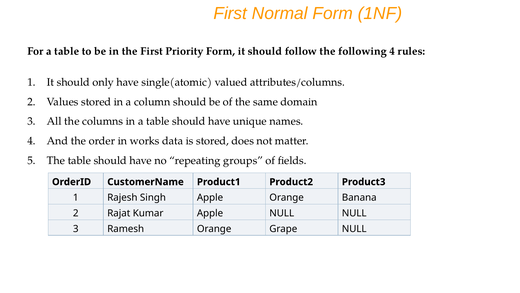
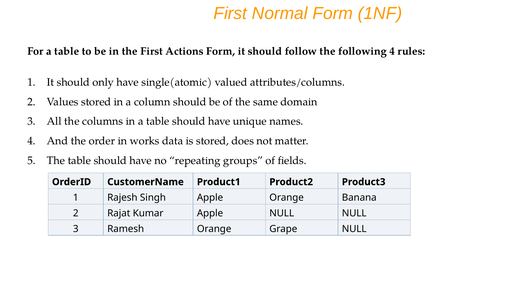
Priority: Priority -> Actions
